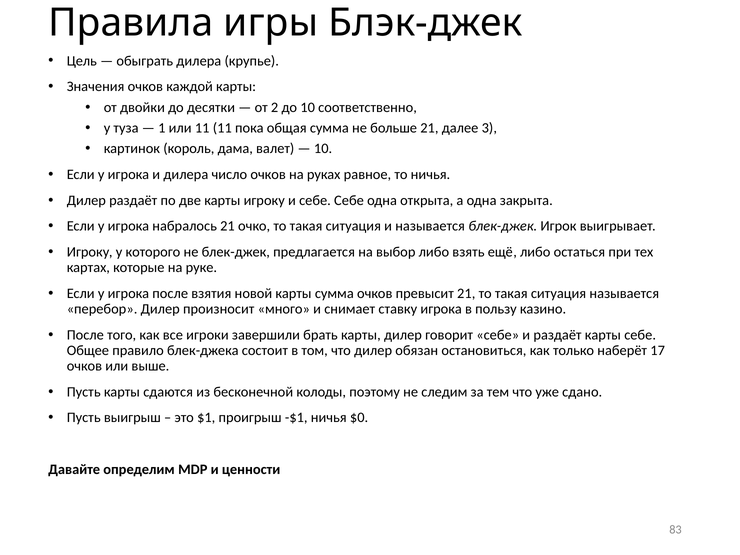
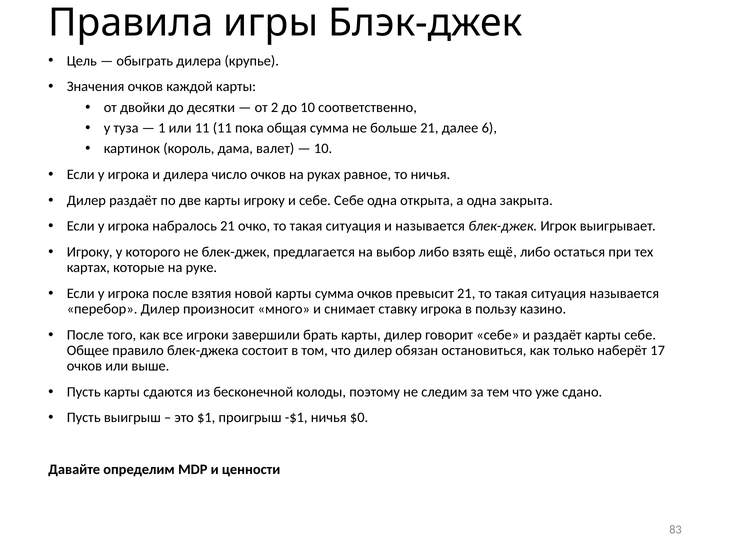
3: 3 -> 6
